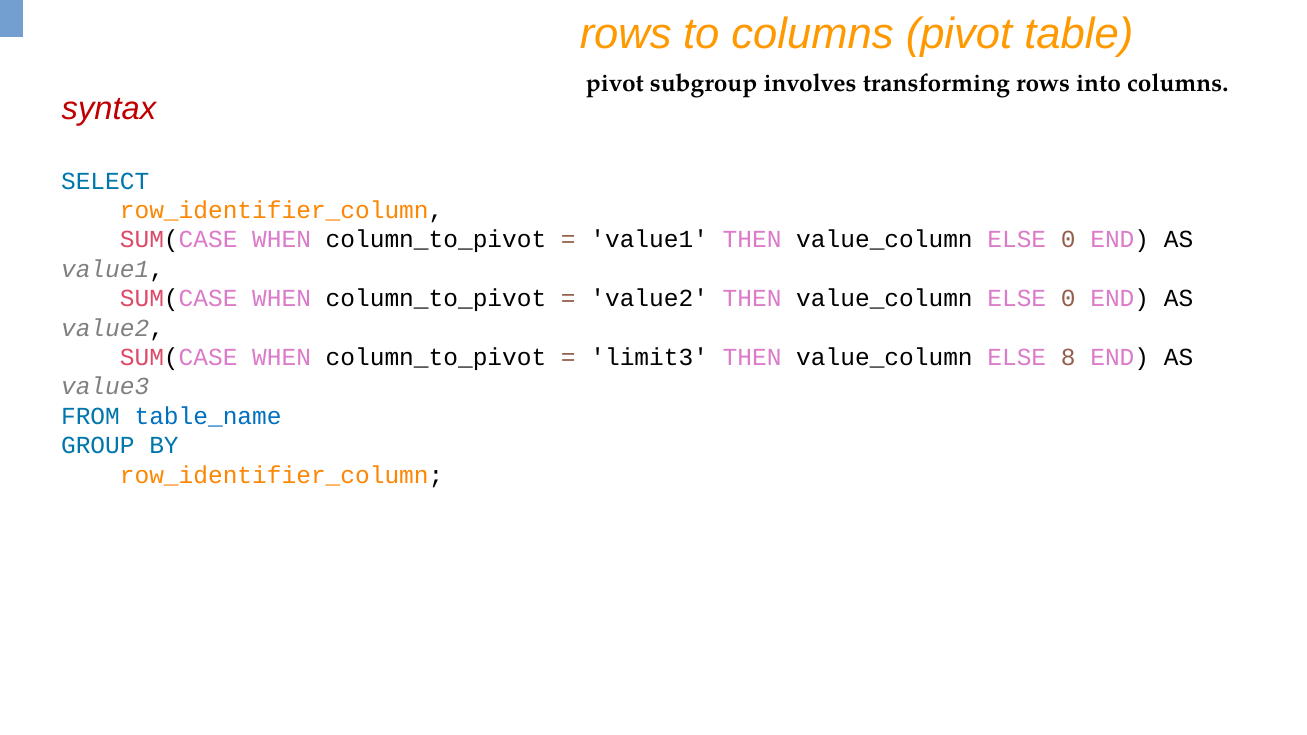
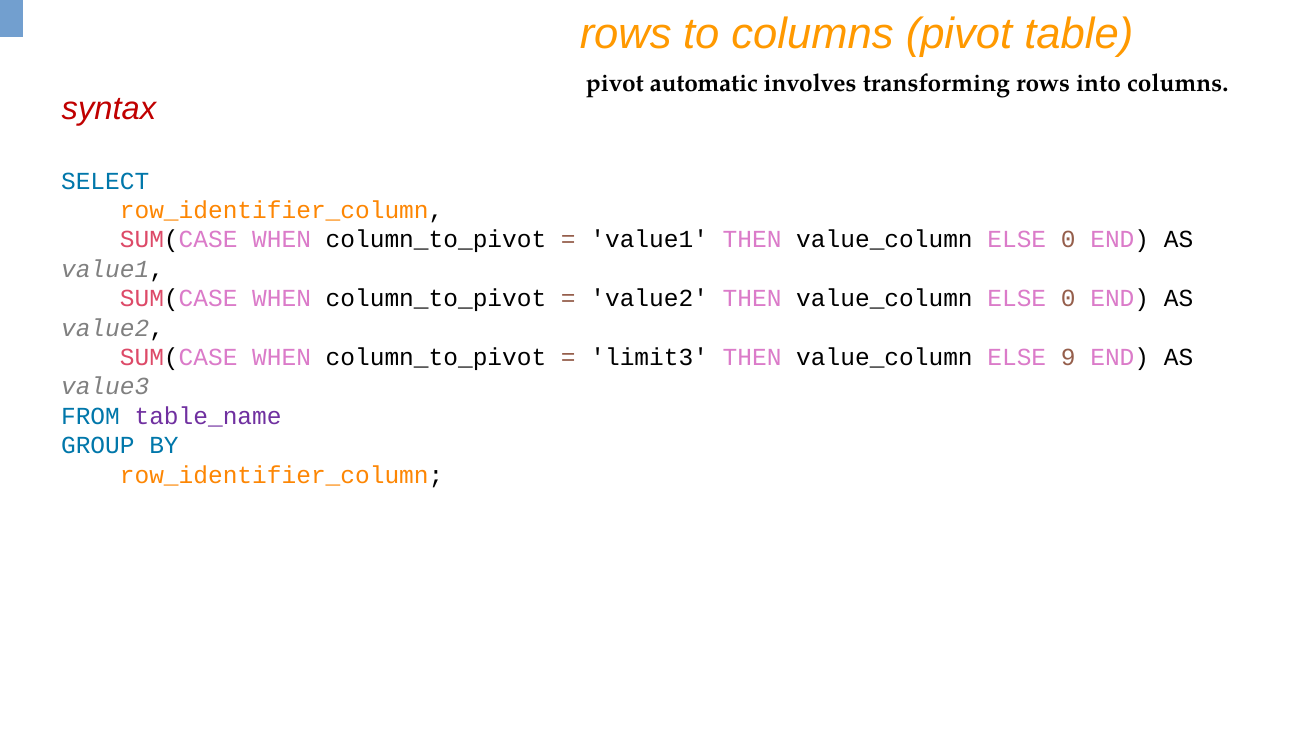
subgroup: subgroup -> automatic
8: 8 -> 9
table_name colour: blue -> purple
